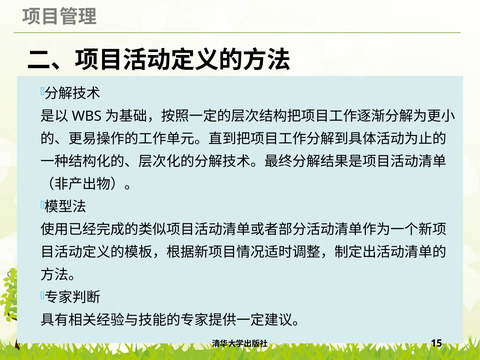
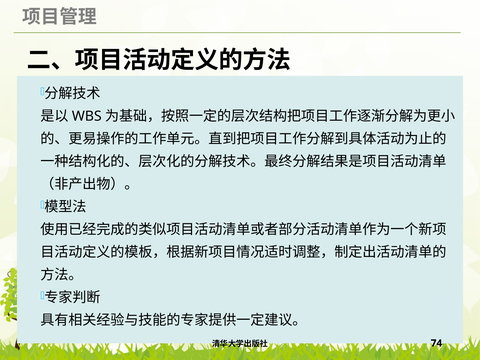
15: 15 -> 74
